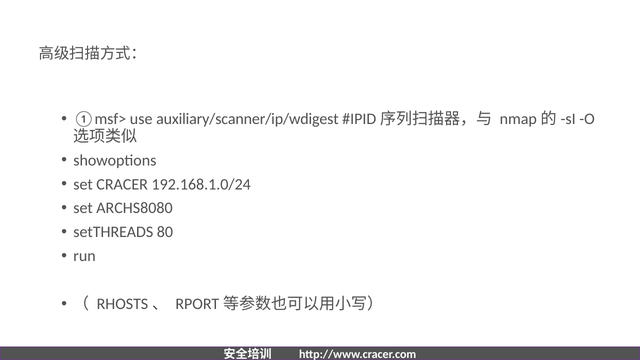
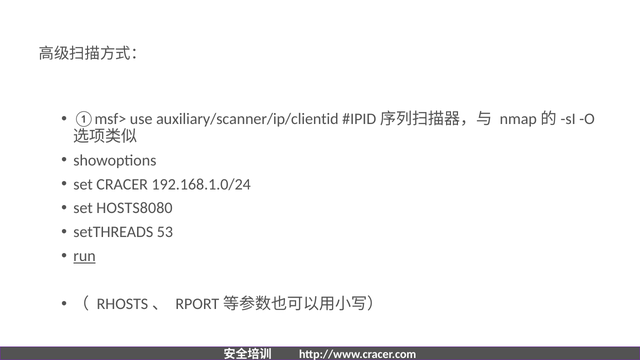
auxiliary/scanner/ip/wdigest: auxiliary/scanner/ip/wdigest -> auxiliary/scanner/ip/clientid
ARCHS8080: ARCHS8080 -> HOSTS8080
80: 80 -> 53
run underline: none -> present
